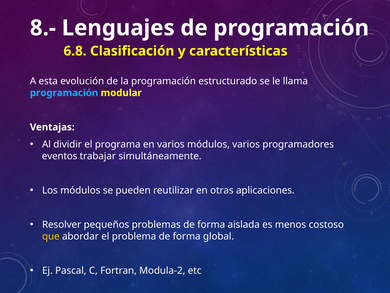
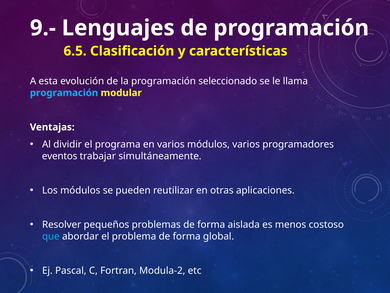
8.-: 8.- -> 9.-
6.8: 6.8 -> 6.5
estructurado: estructurado -> seleccionado
que colour: yellow -> light blue
